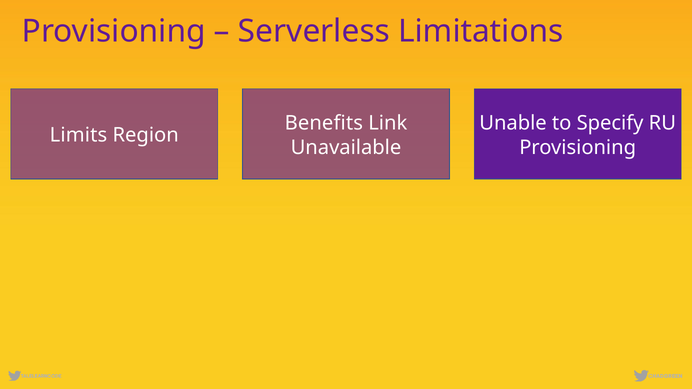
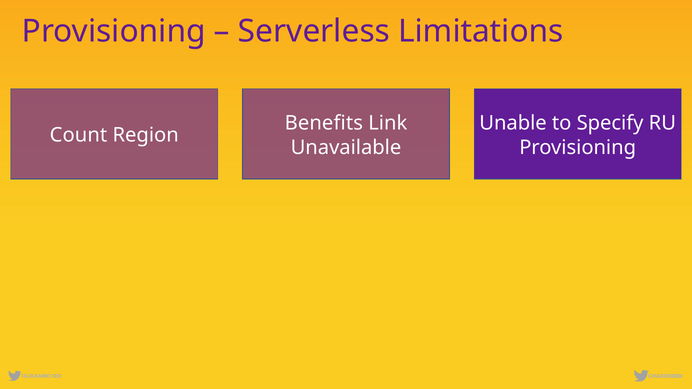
Limits: Limits -> Count
